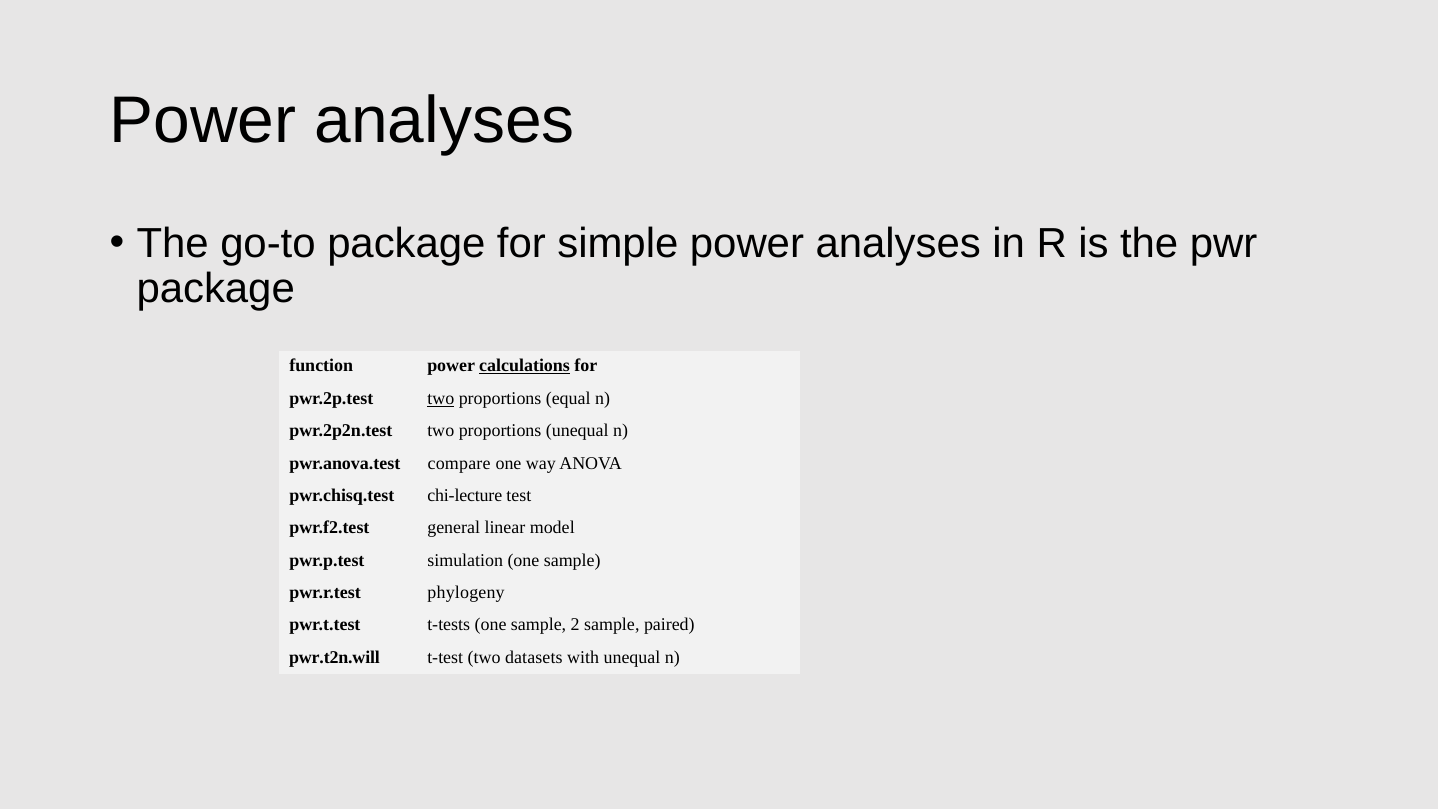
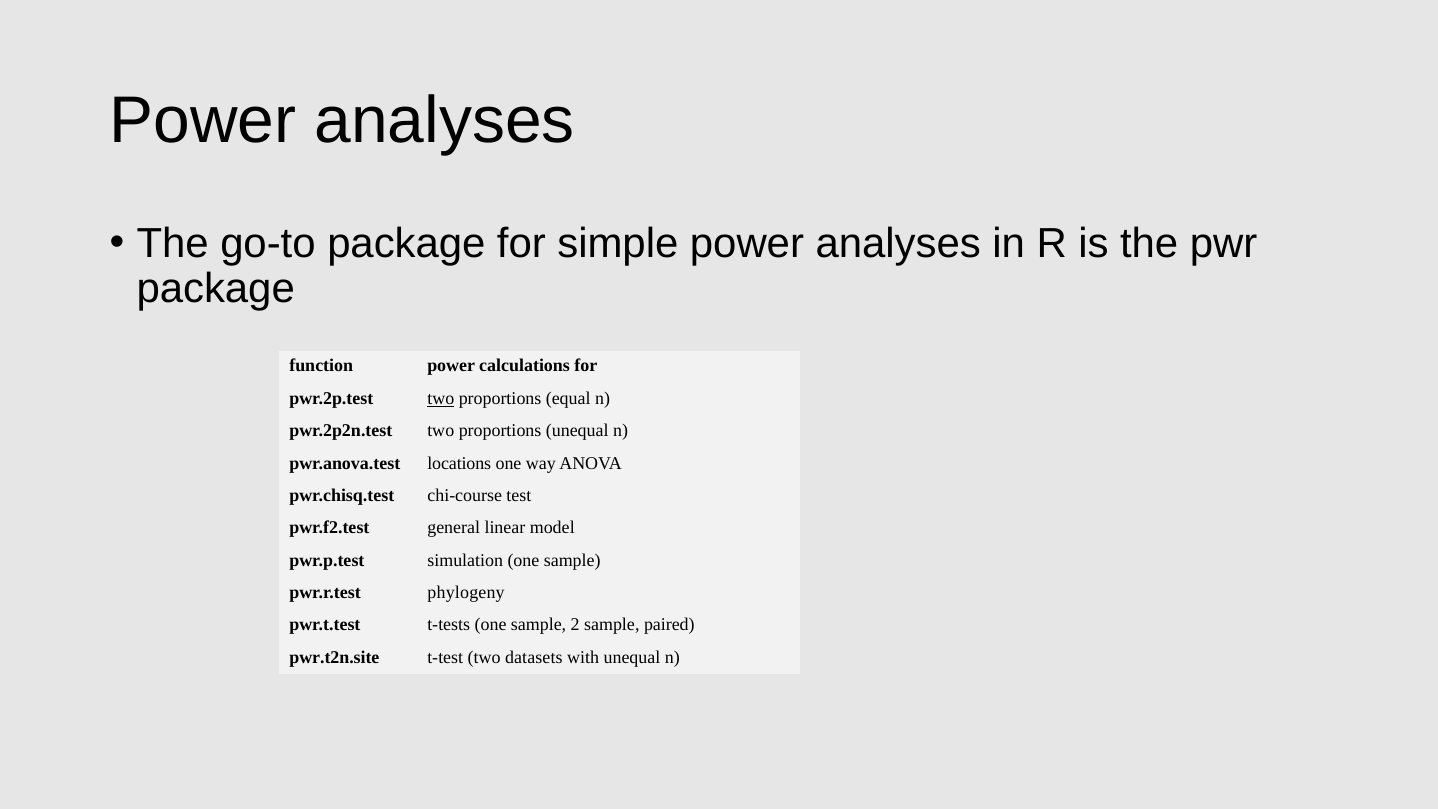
calculations underline: present -> none
compare: compare -> locations
chi-lecture: chi-lecture -> chi-course
pwr.t2n.will: pwr.t2n.will -> pwr.t2n.site
